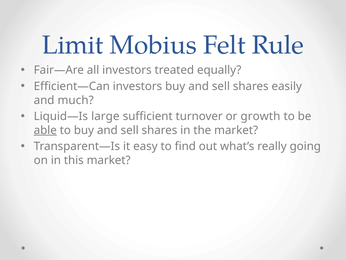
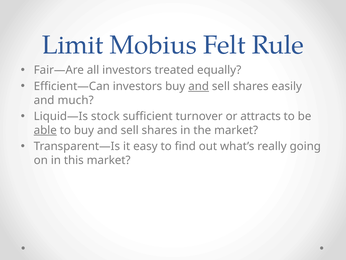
and at (199, 86) underline: none -> present
large: large -> stock
growth: growth -> attracts
